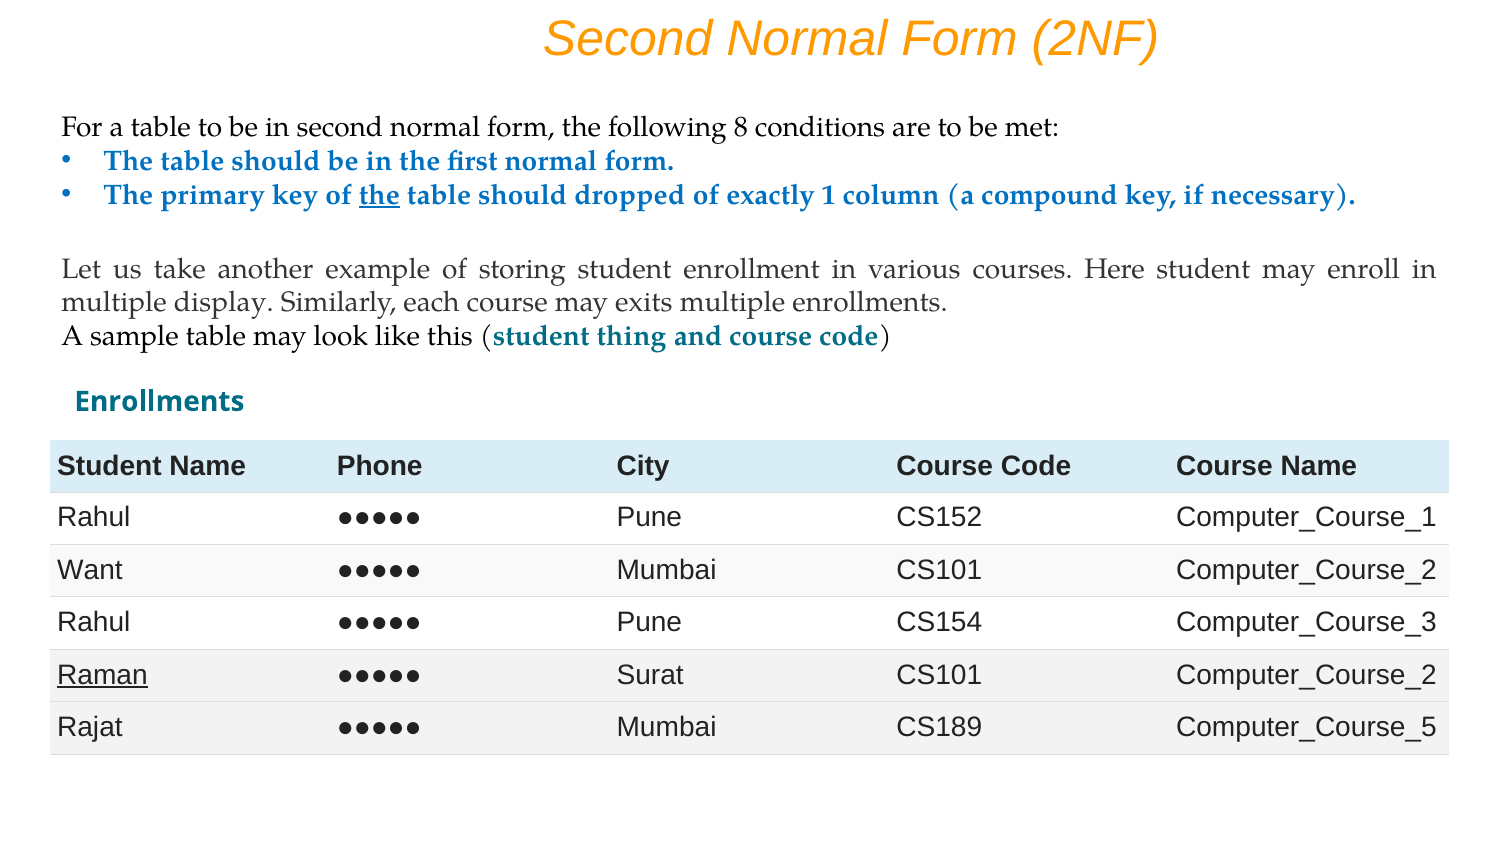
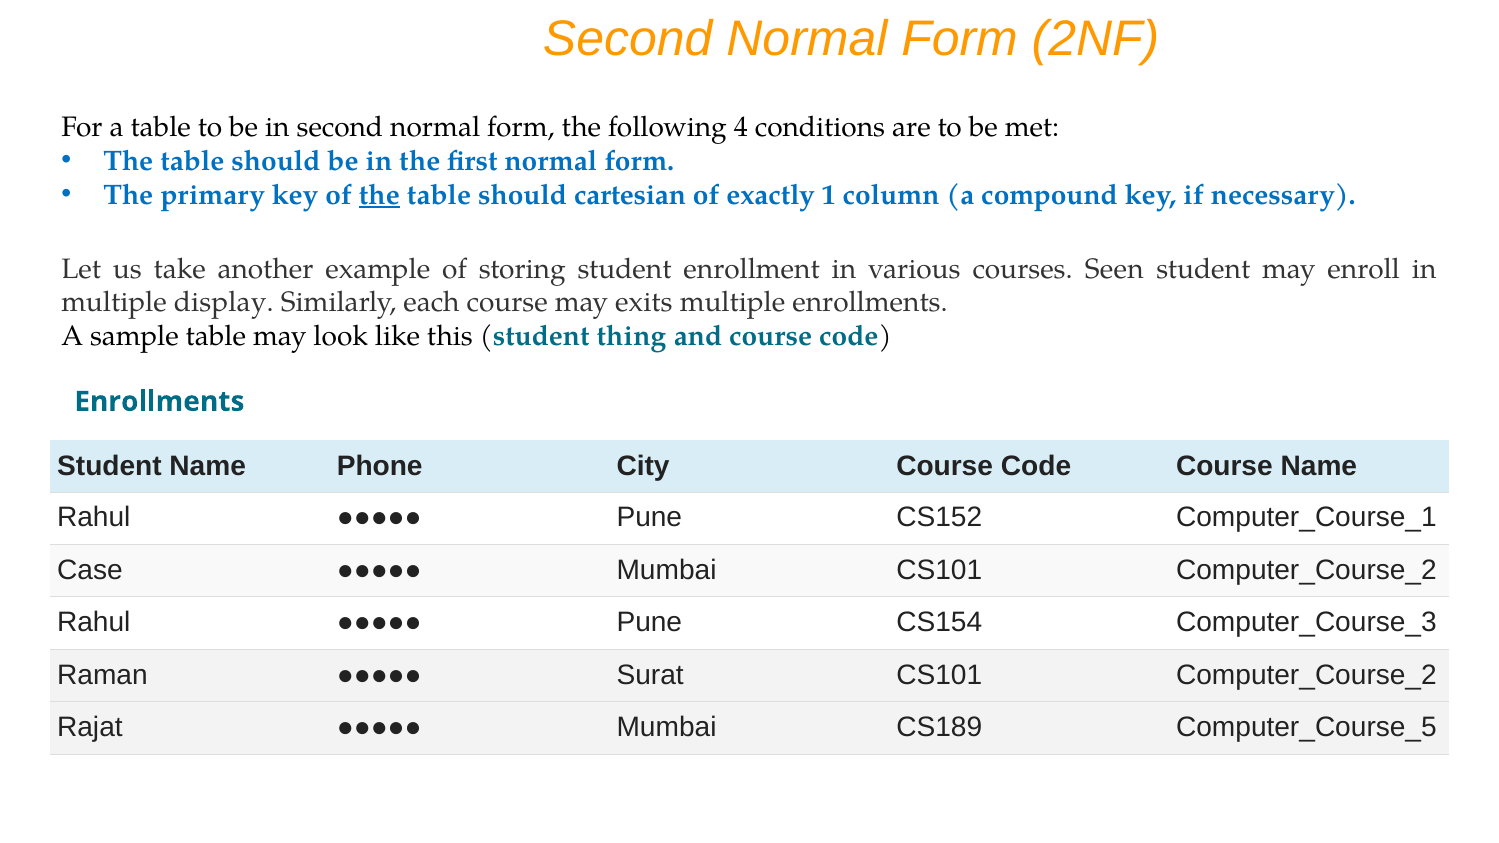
8: 8 -> 4
dropped: dropped -> cartesian
Here: Here -> Seen
Want: Want -> Case
Raman underline: present -> none
